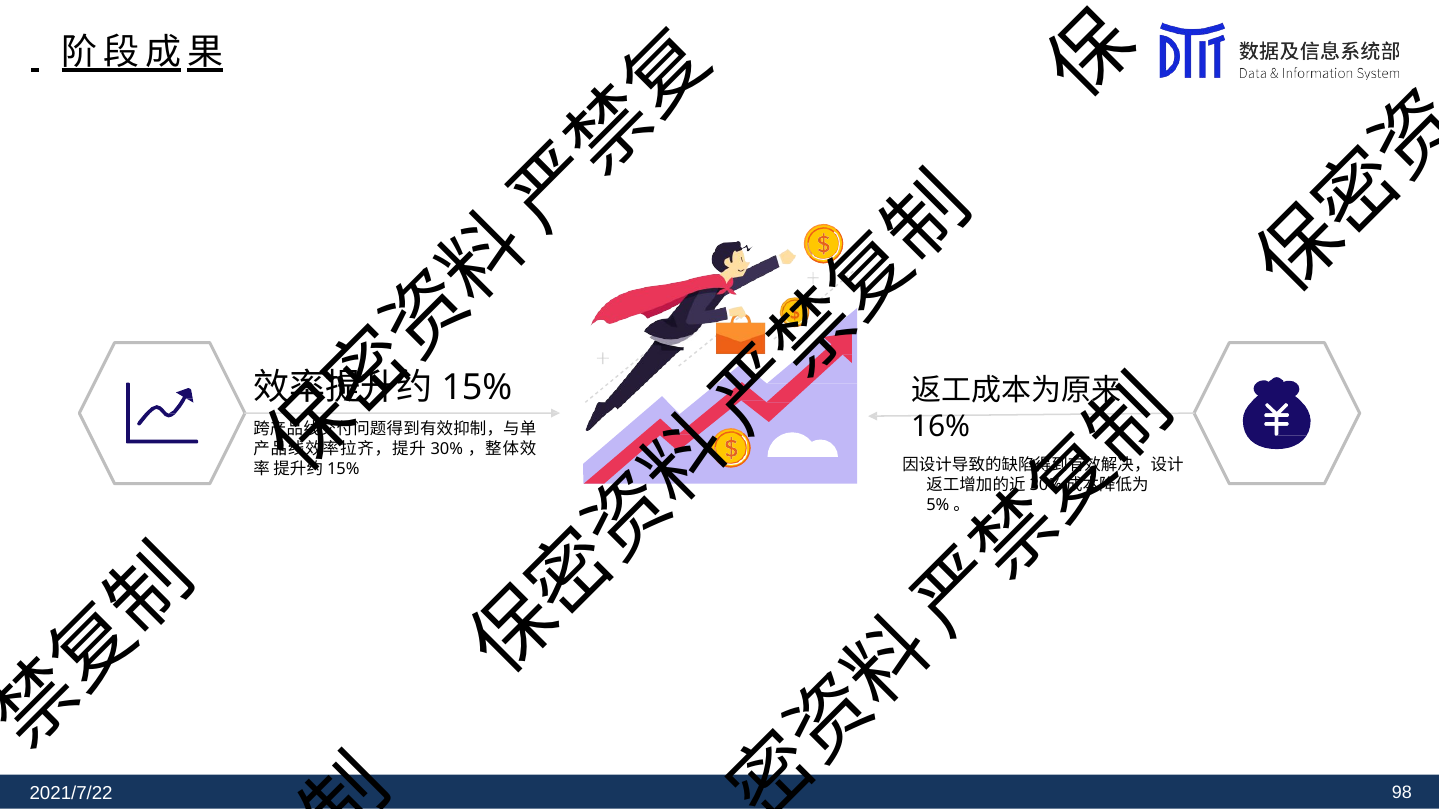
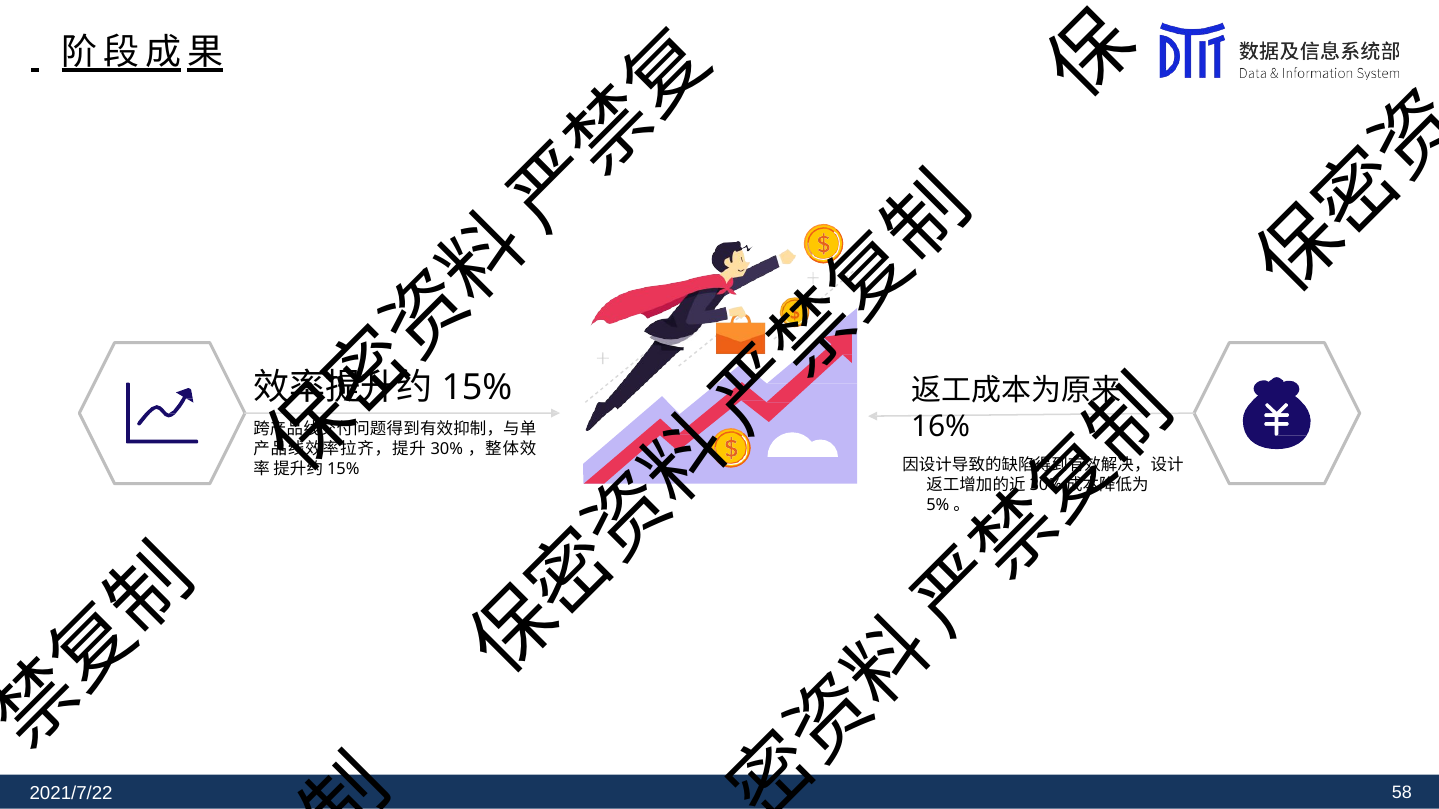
98: 98 -> 58
